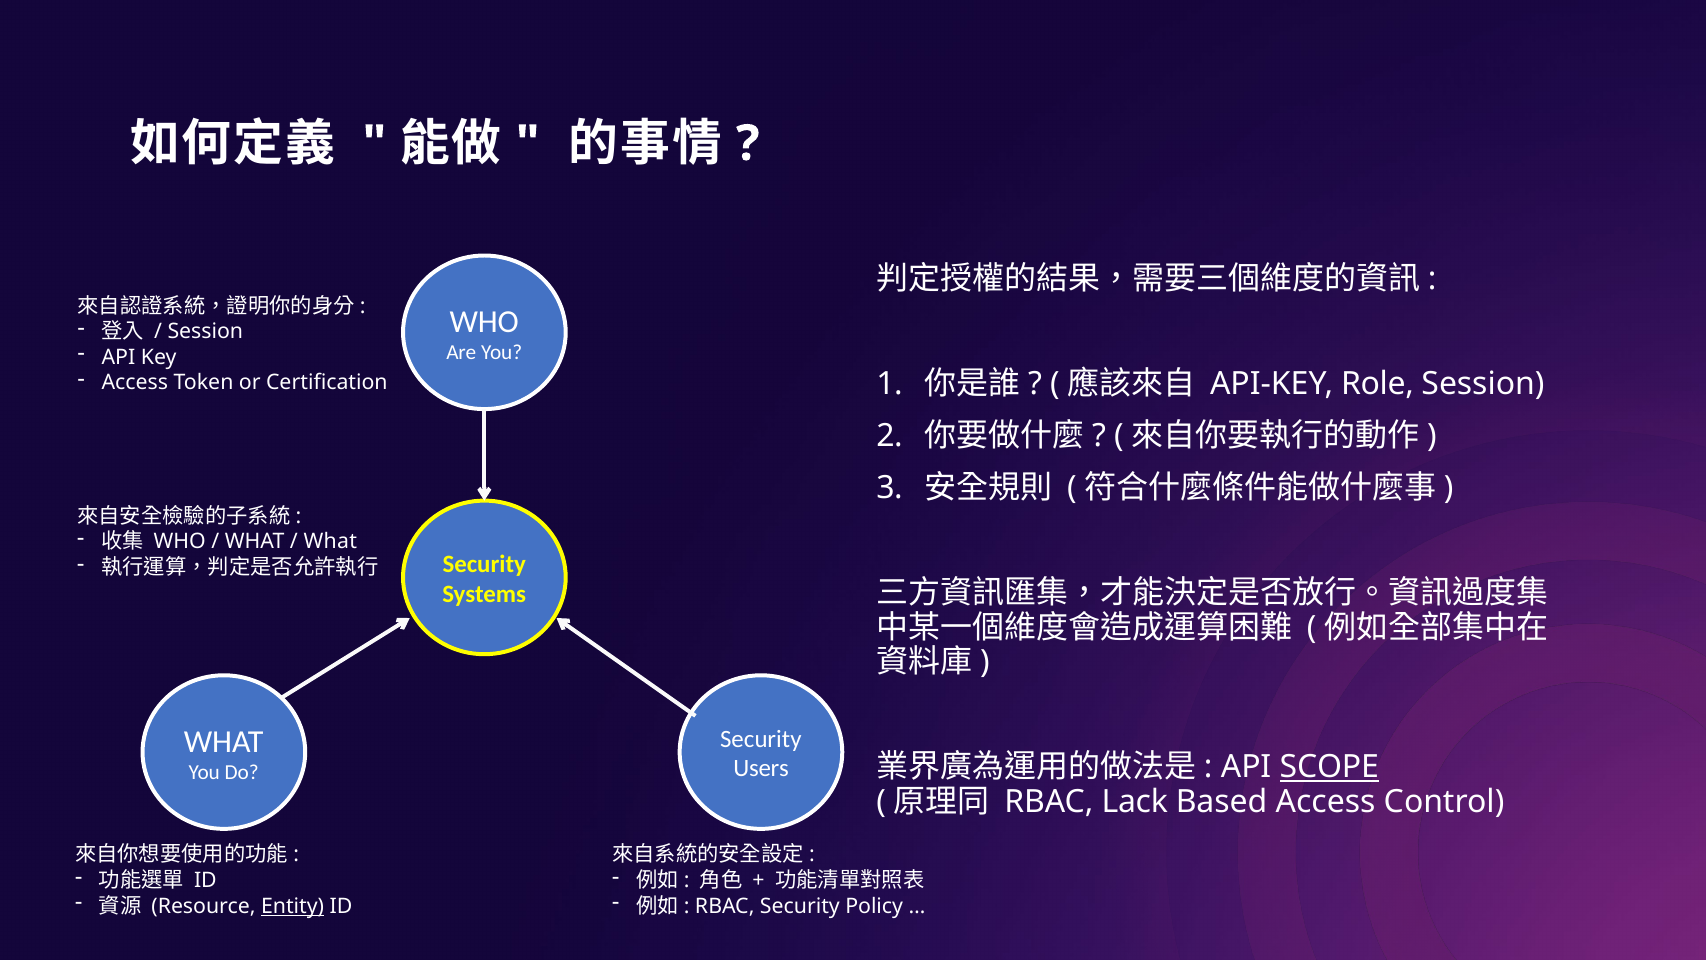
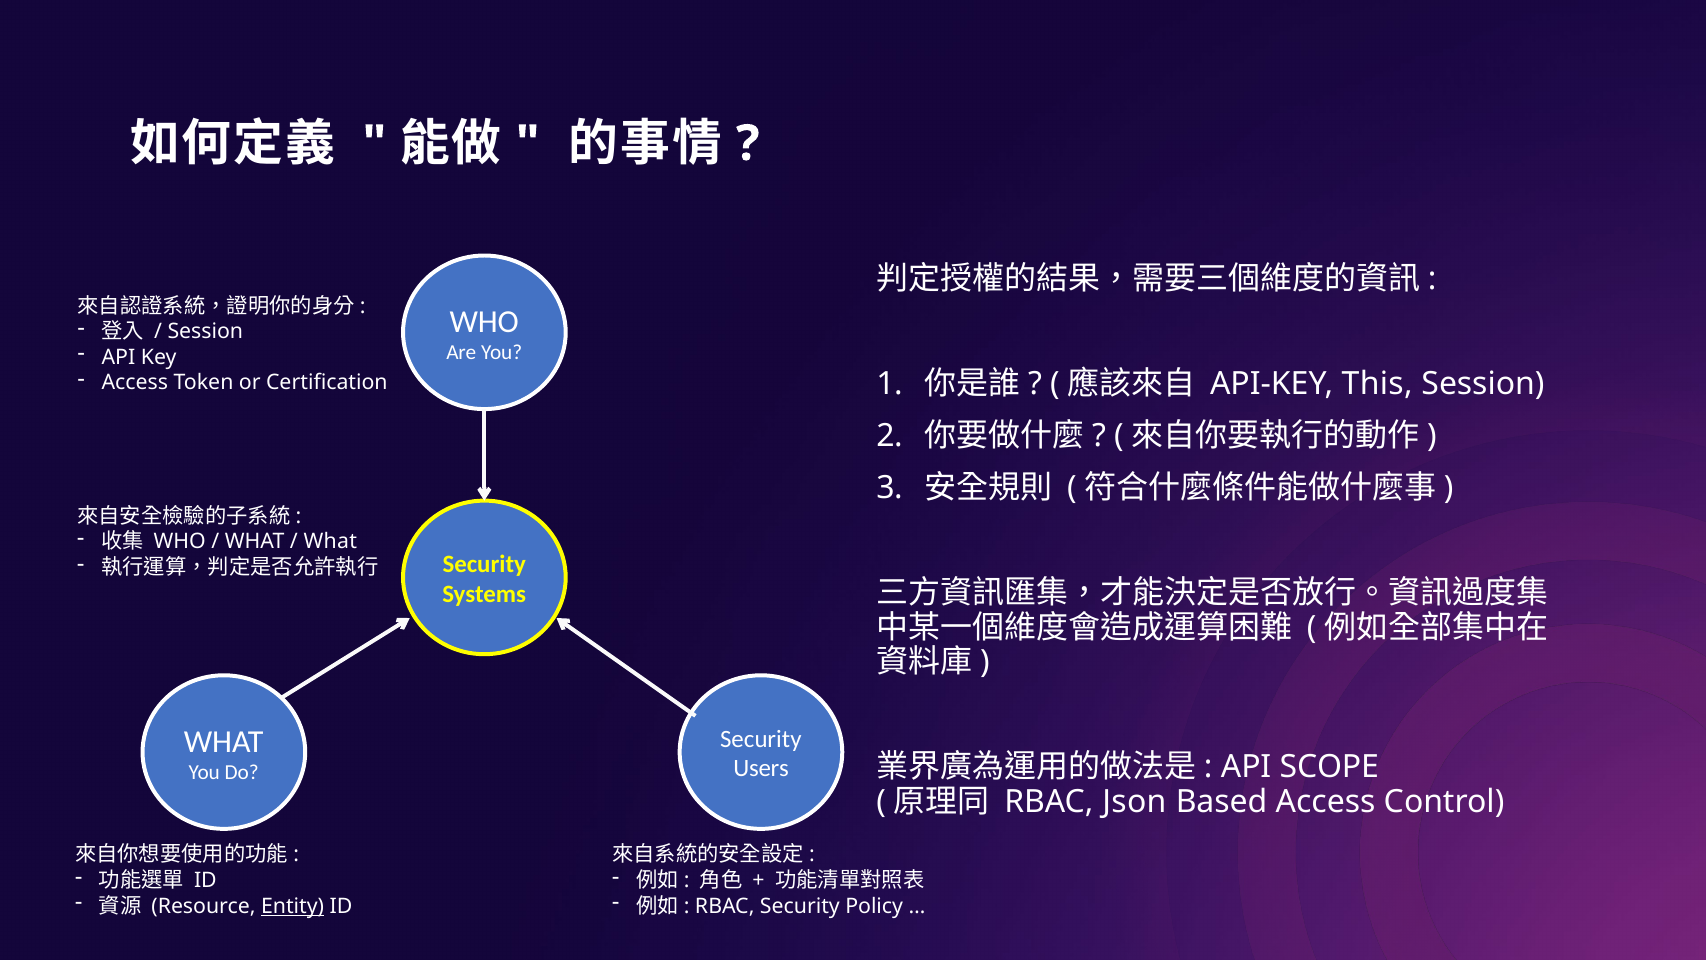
Role: Role -> This
SCOPE underline: present -> none
Lack: Lack -> Json
